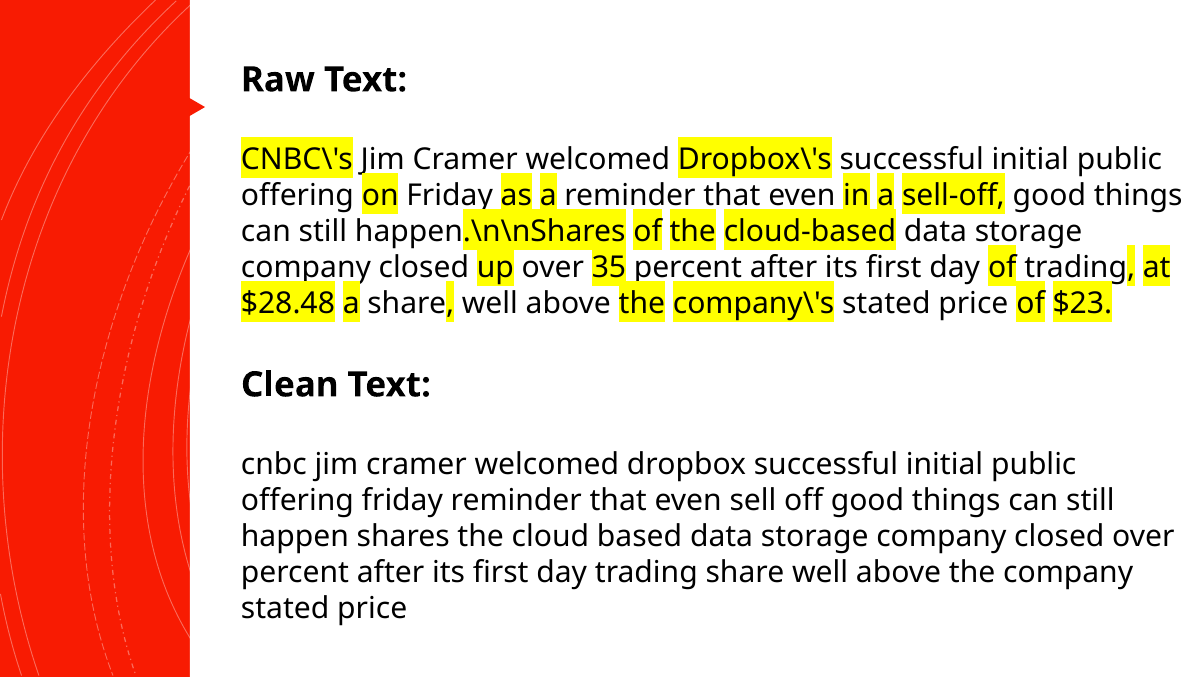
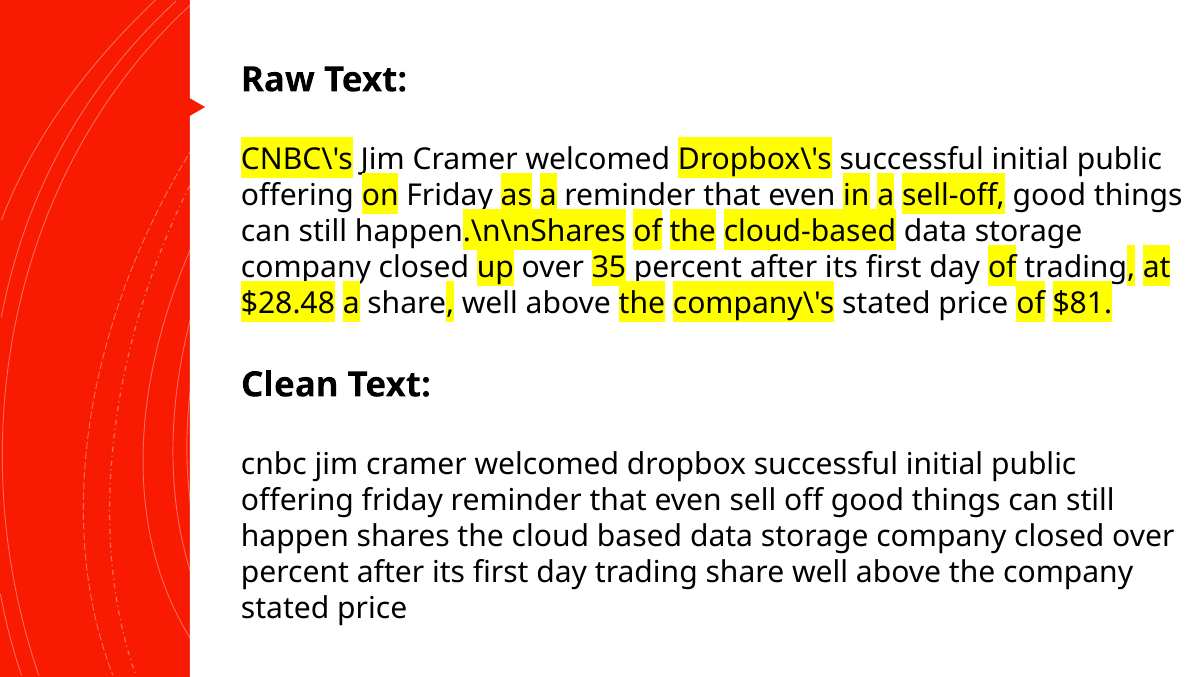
$23: $23 -> $81
